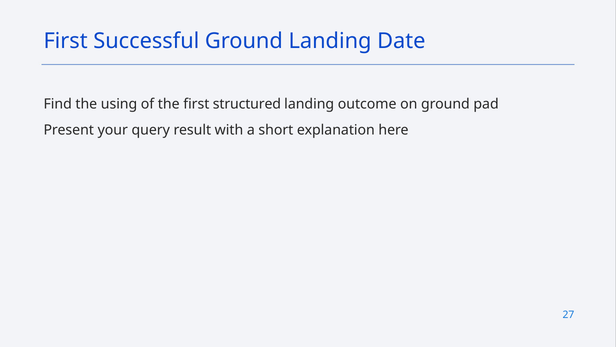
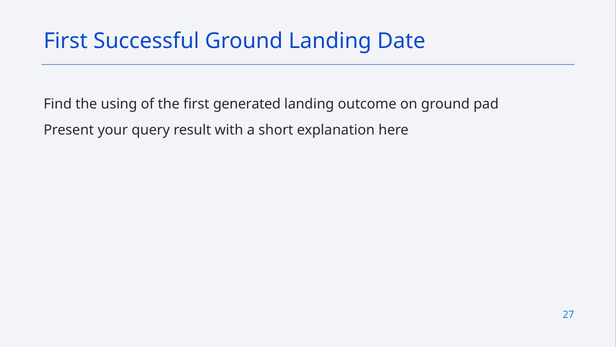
structured: structured -> generated
